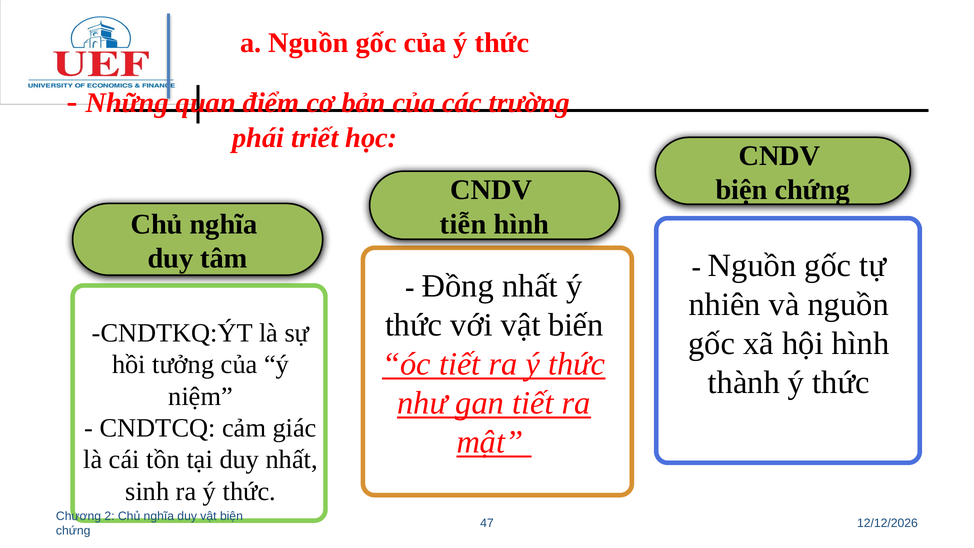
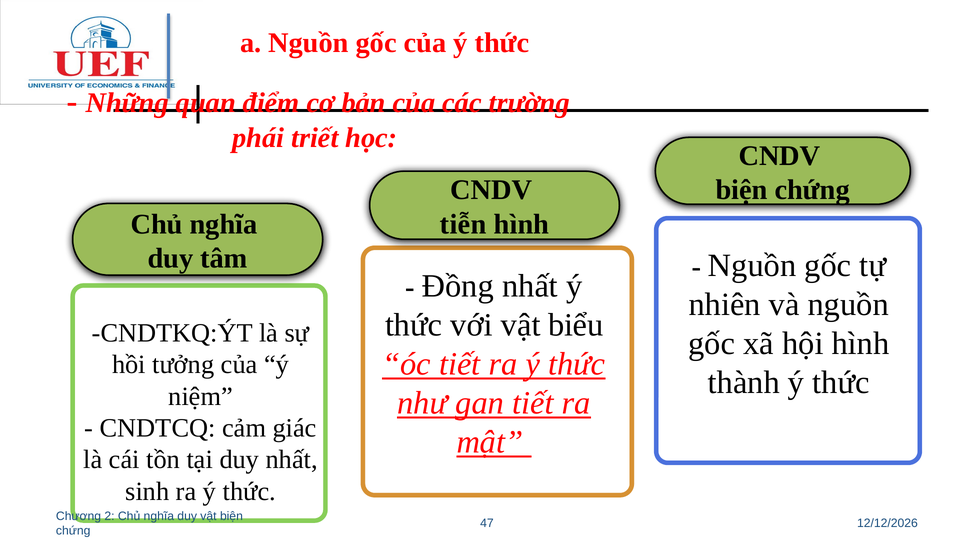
biến: biến -> biểu
